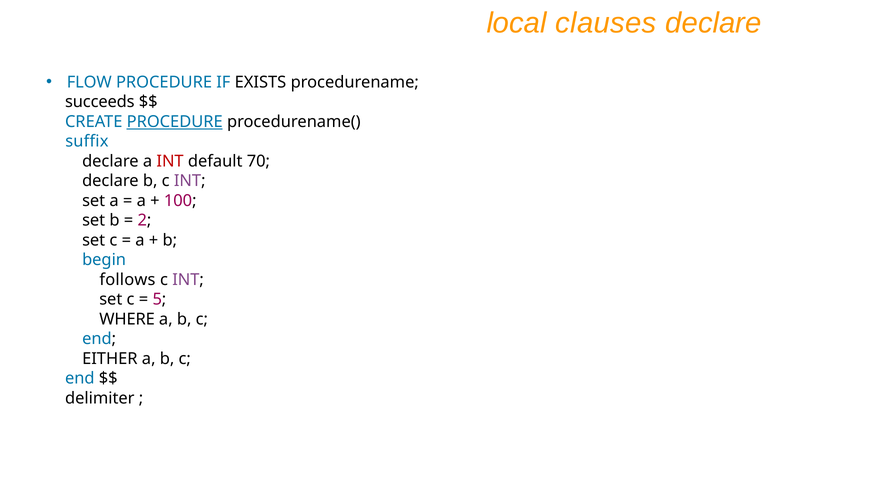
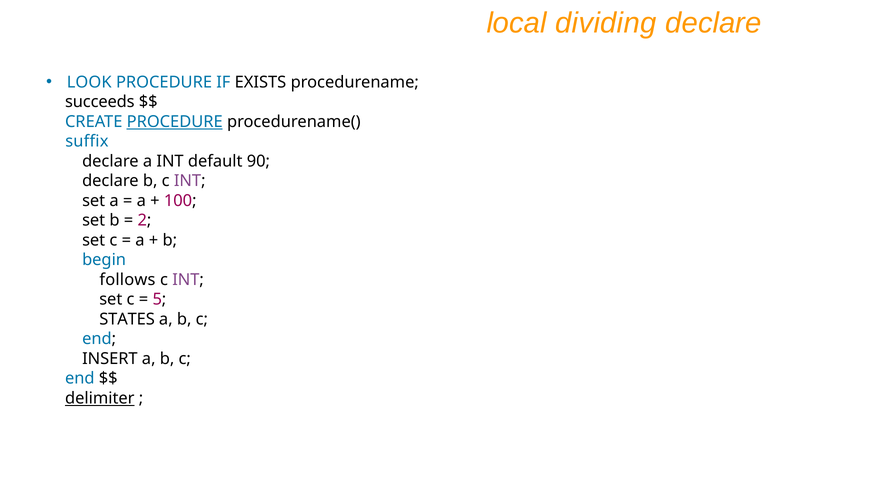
clauses: clauses -> dividing
FLOW: FLOW -> LOOK
INT at (170, 161) colour: red -> black
70: 70 -> 90
WHERE: WHERE -> STATES
EITHER: EITHER -> INSERT
delimiter underline: none -> present
